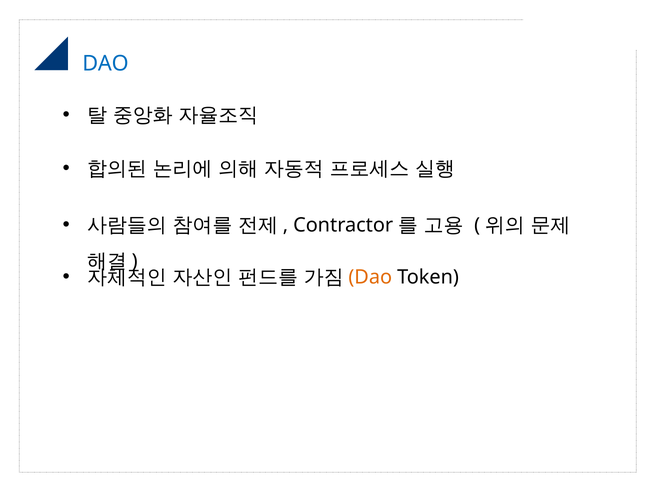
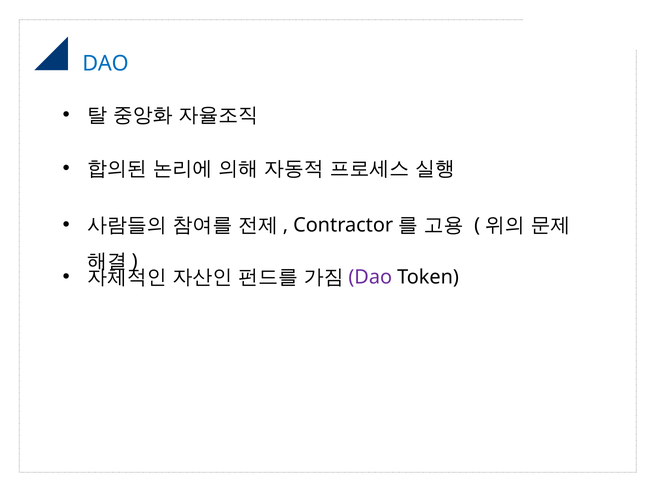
Dao at (370, 277) colour: orange -> purple
